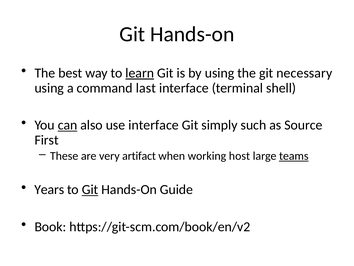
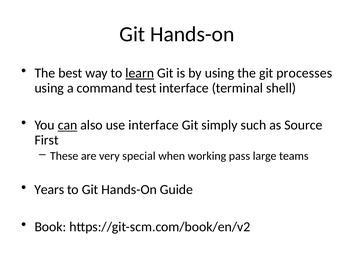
necessary: necessary -> processes
last: last -> test
artifact: artifact -> special
host: host -> pass
teams underline: present -> none
Git at (90, 189) underline: present -> none
